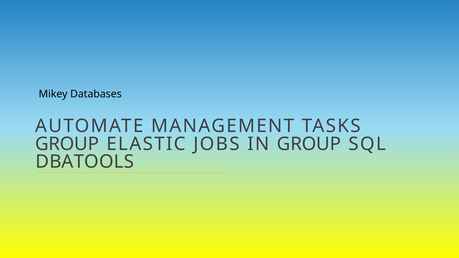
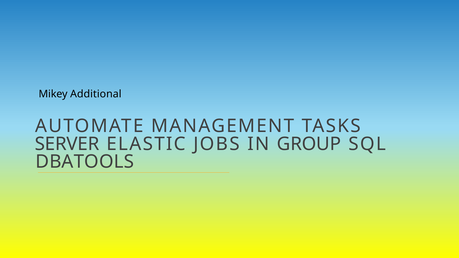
Databases: Databases -> Additional
GROUP at (67, 144): GROUP -> SERVER
